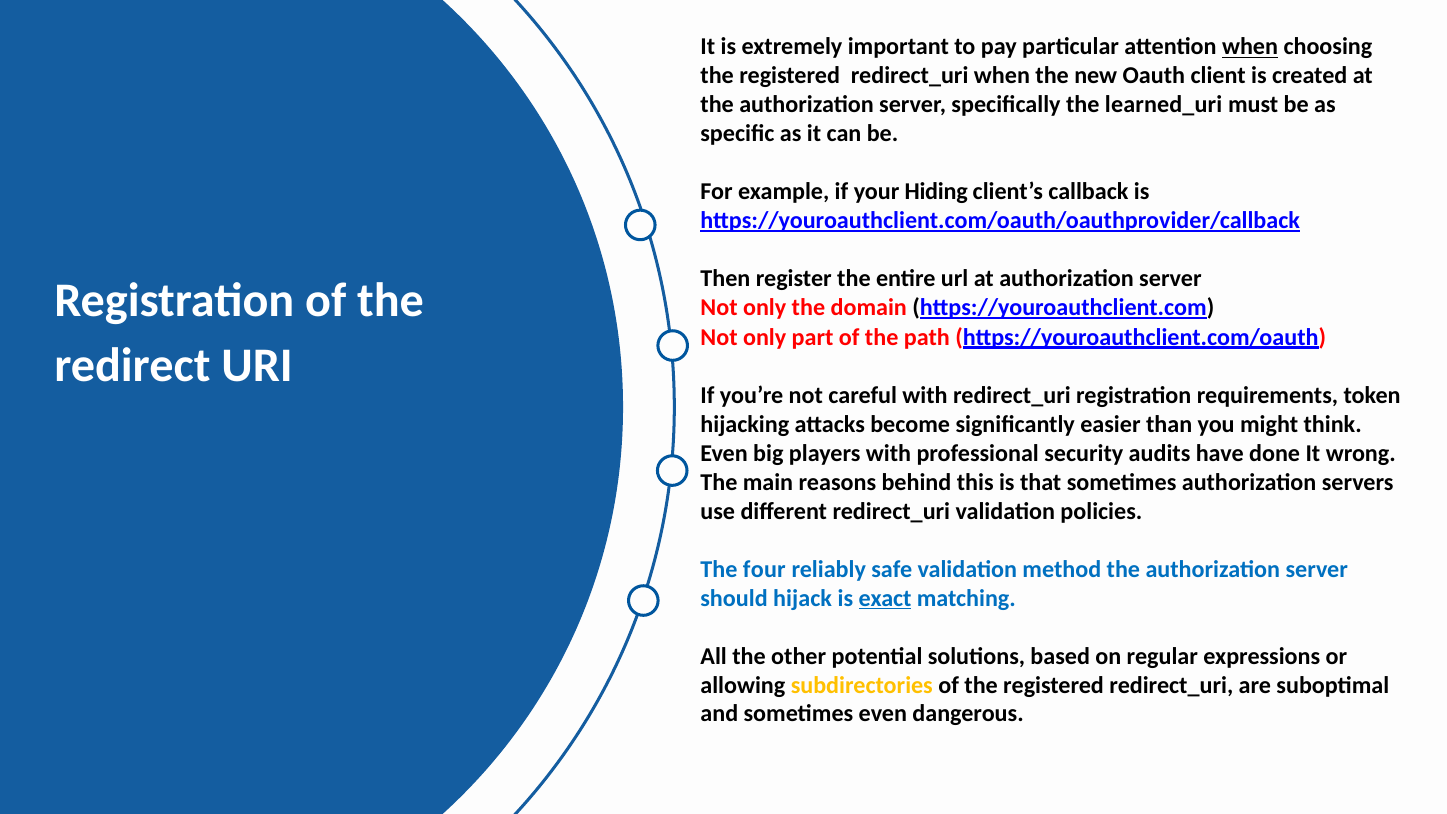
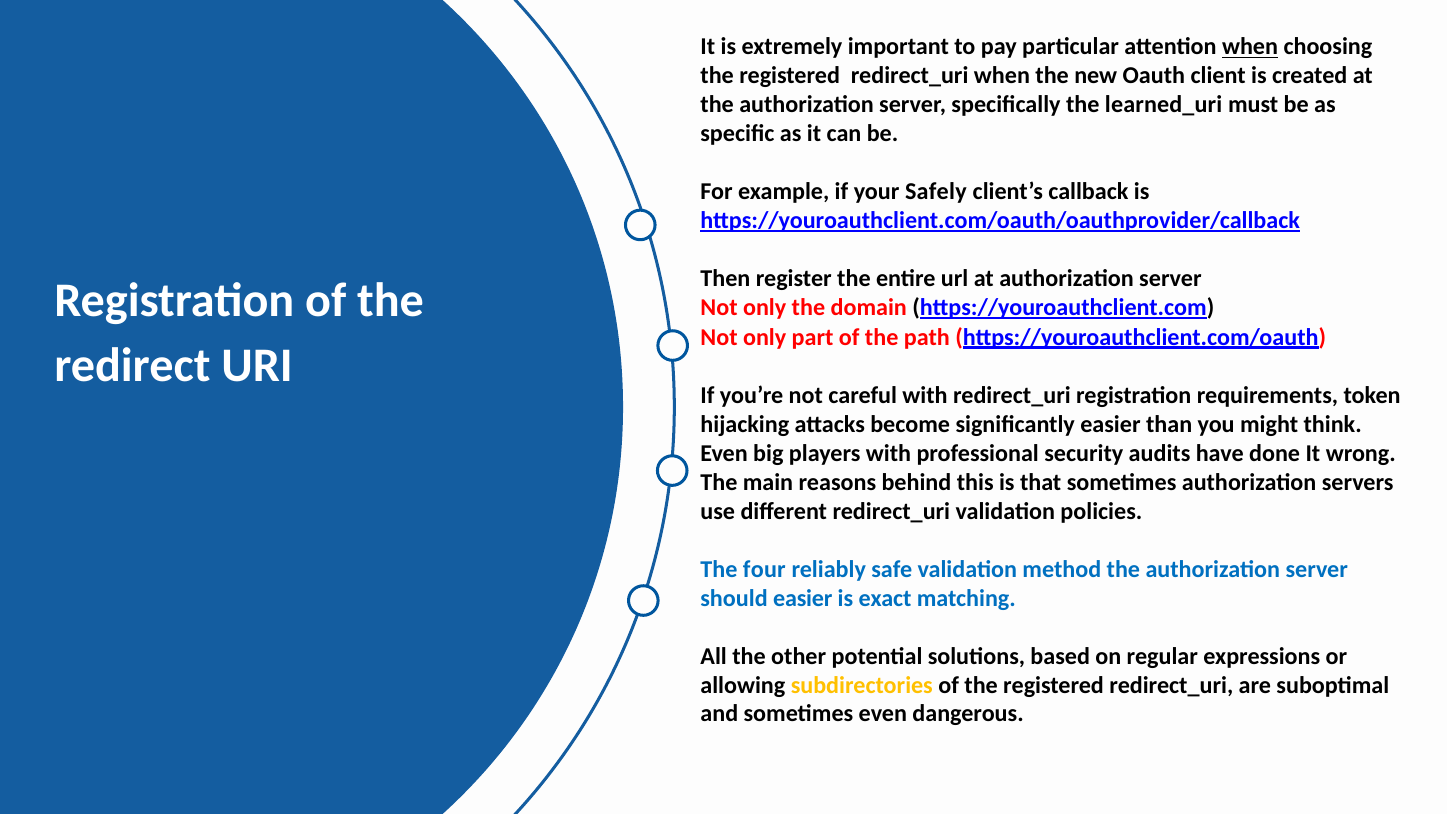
Hiding: Hiding -> Safely
should hijack: hijack -> easier
exact underline: present -> none
